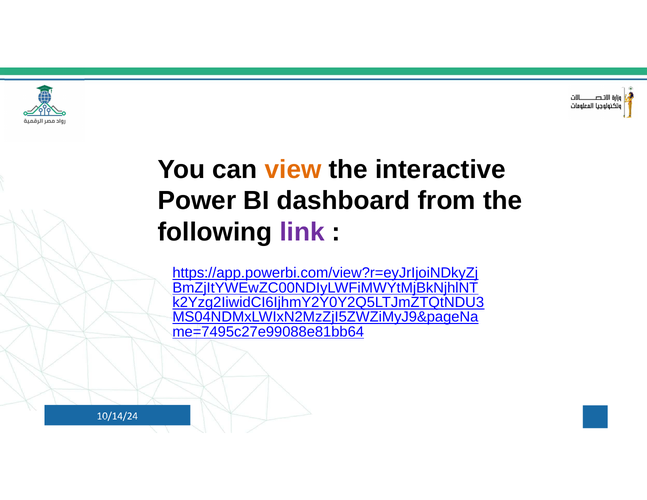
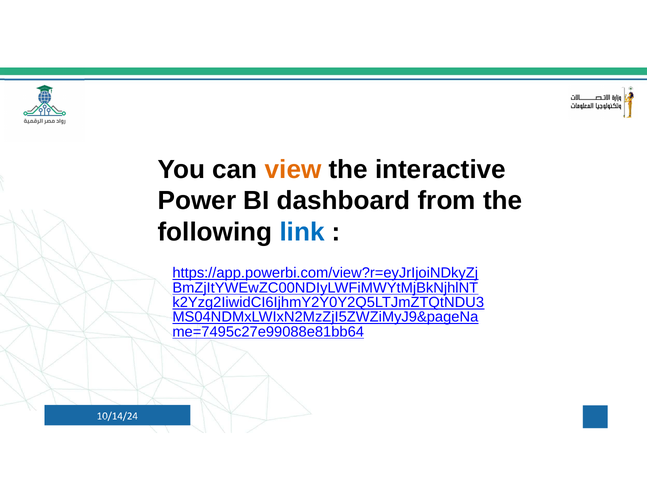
link colour: purple -> blue
